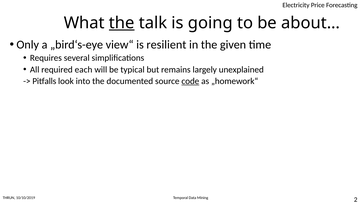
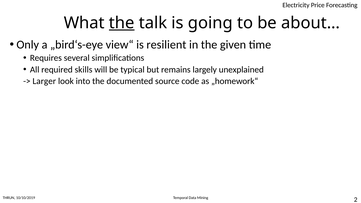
each: each -> skills
Pitfalls: Pitfalls -> Larger
code underline: present -> none
